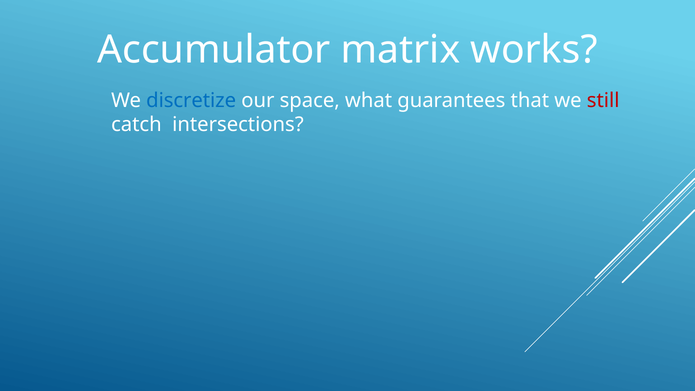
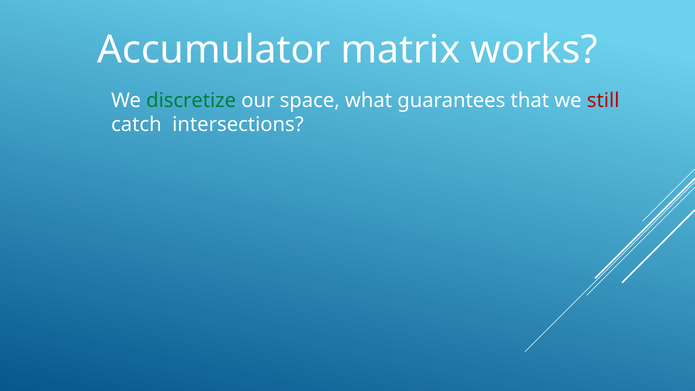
discretize colour: blue -> green
